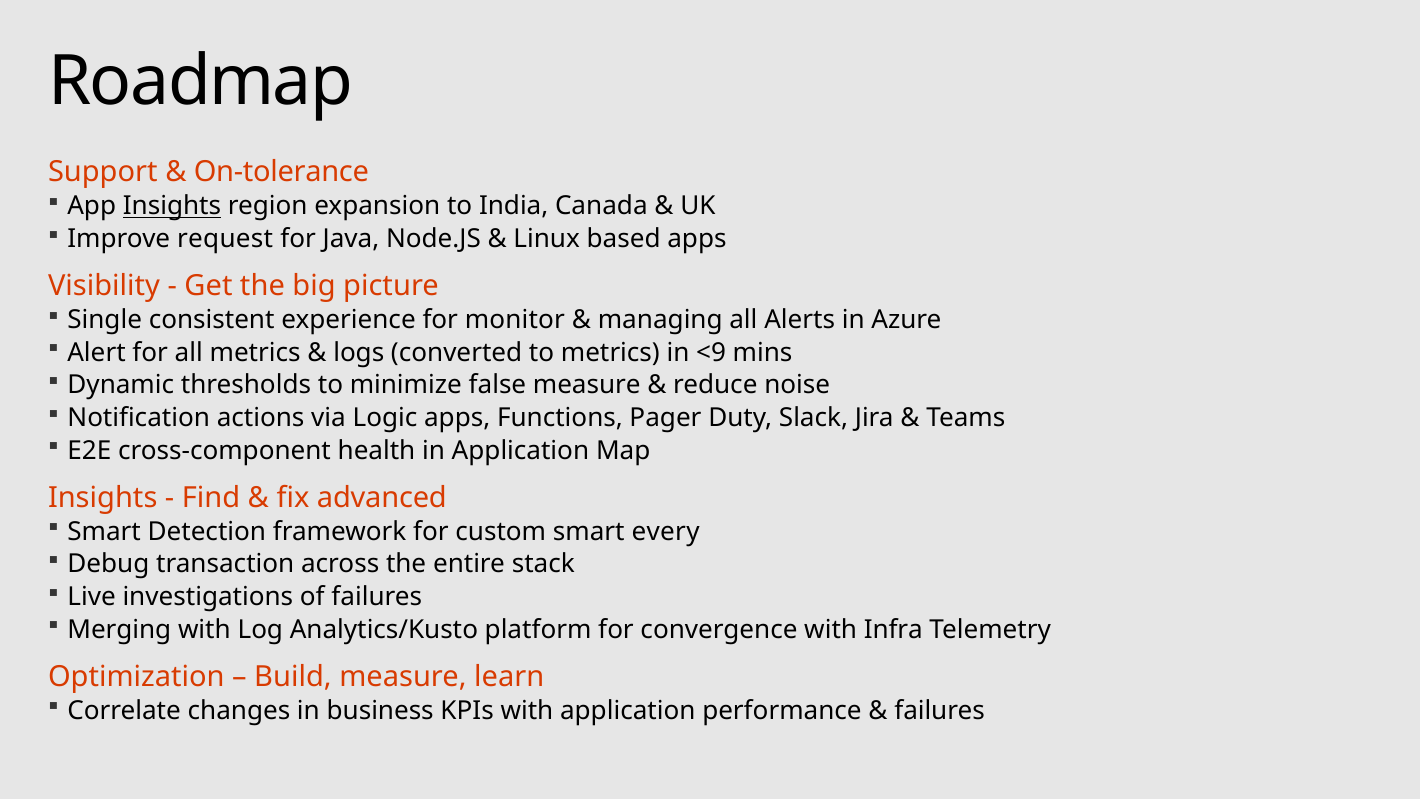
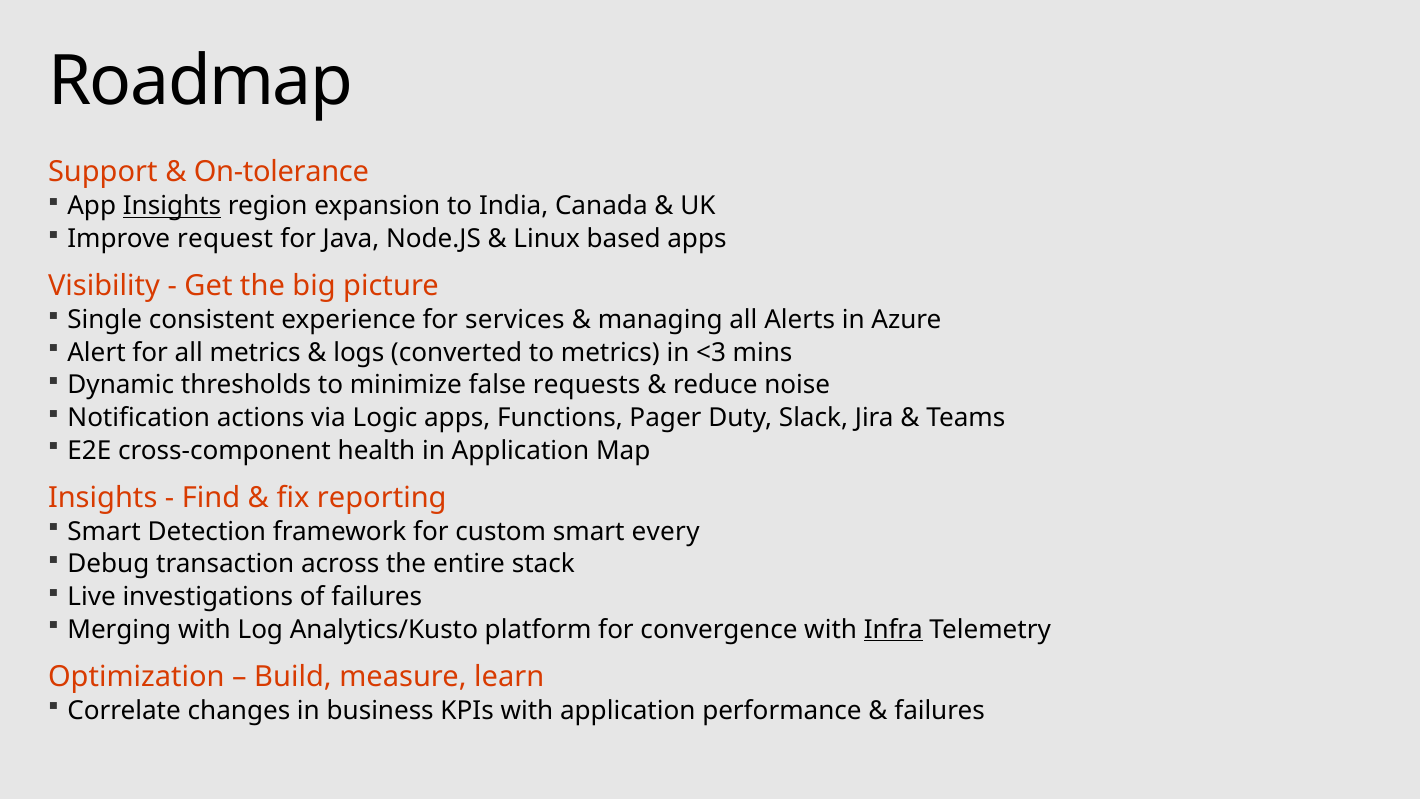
monitor: monitor -> services
<9: <9 -> <3
false measure: measure -> requests
advanced: advanced -> reporting
Infra underline: none -> present
